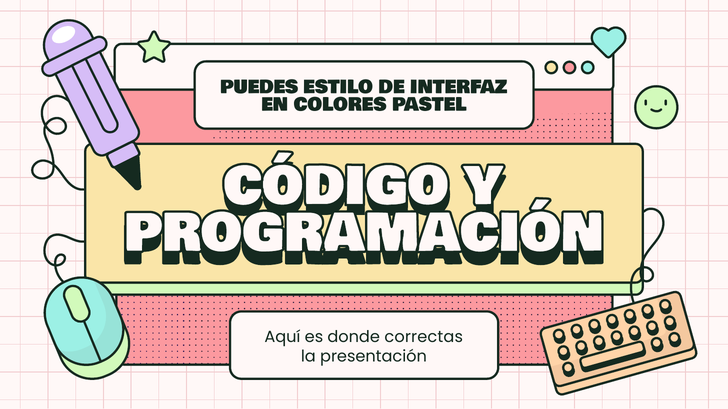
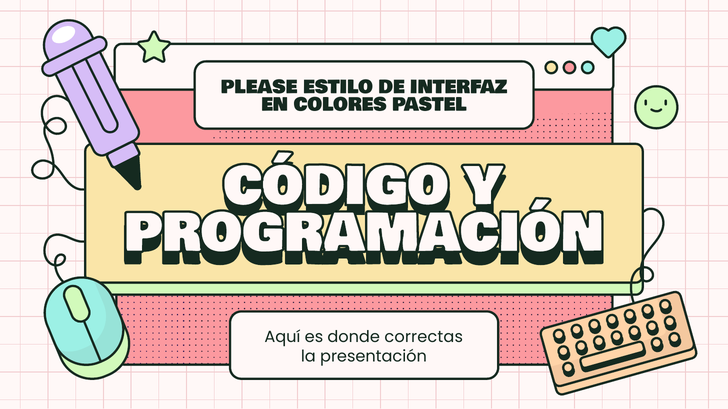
PUEDES: PUEDES -> PLEASE
